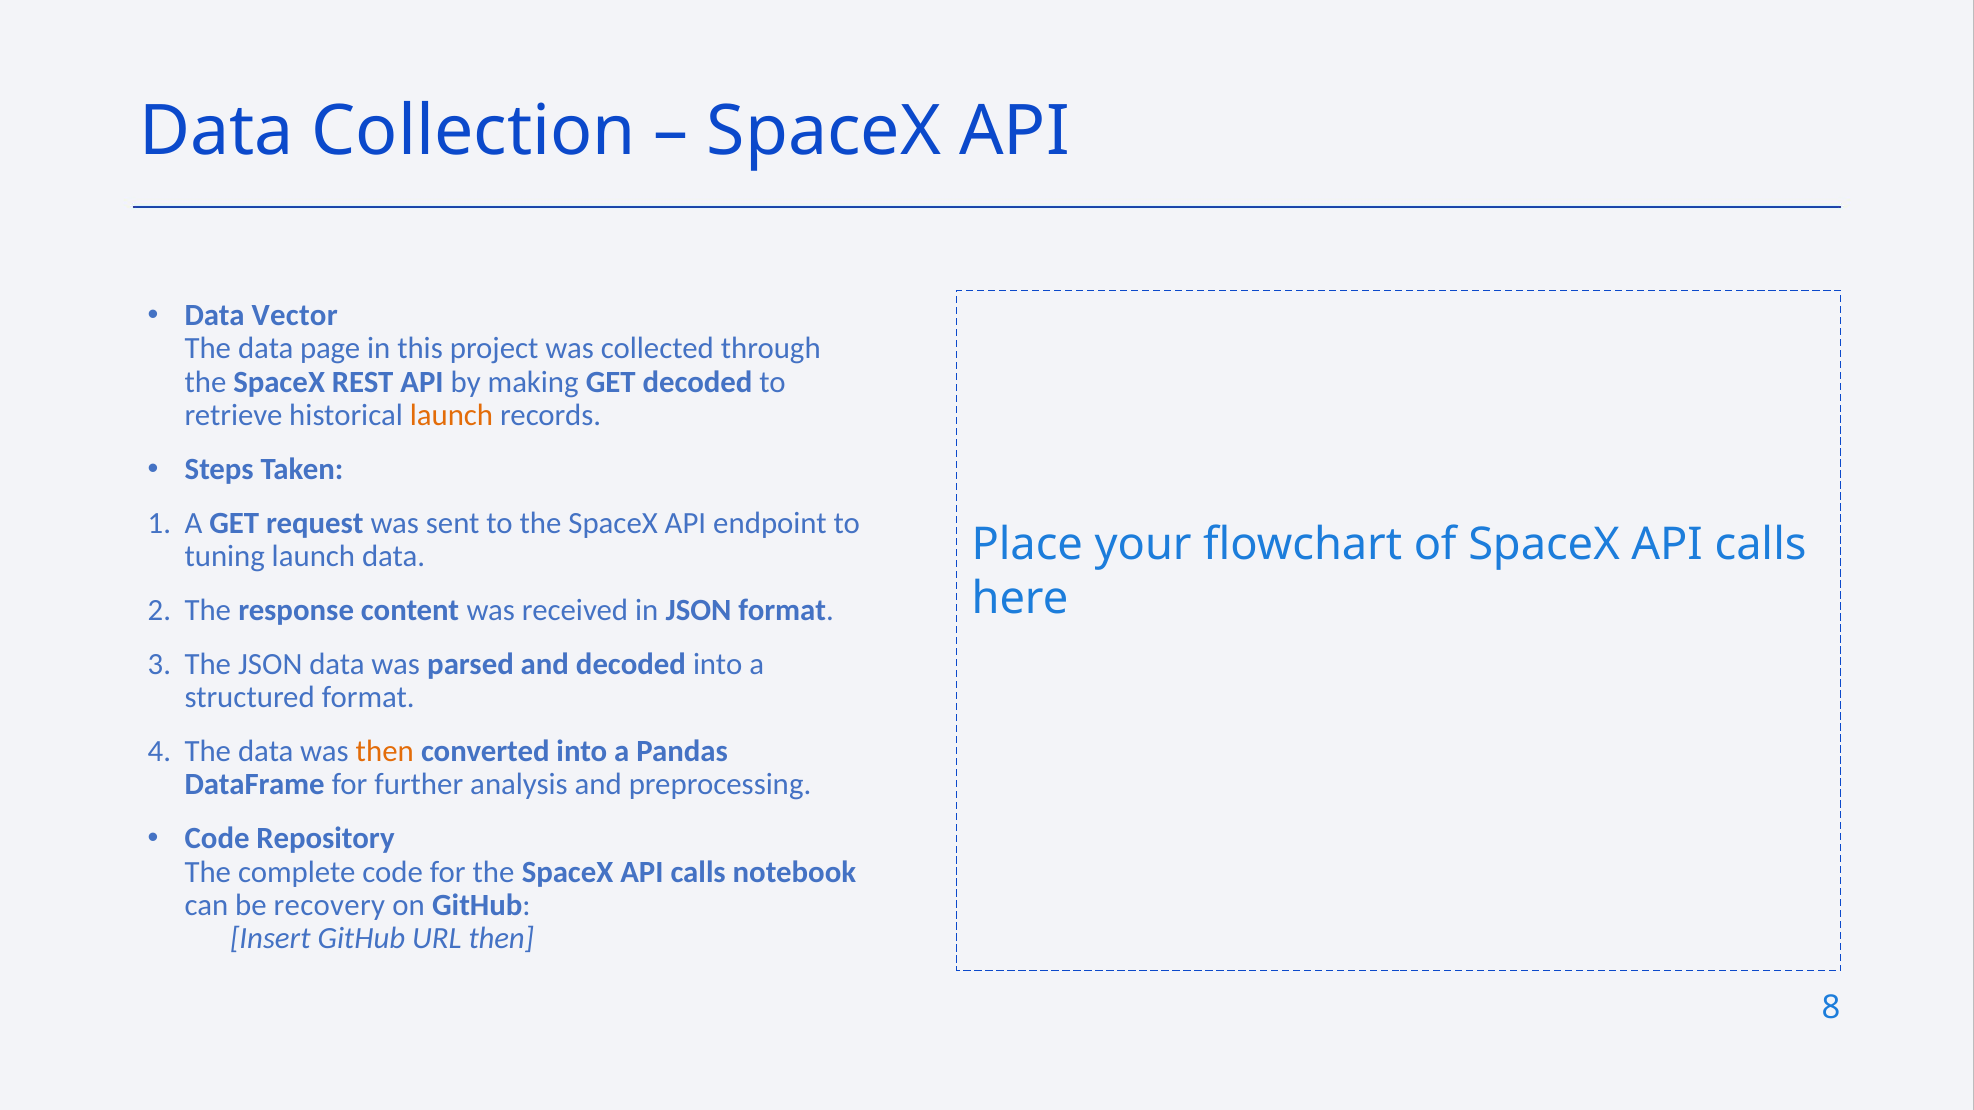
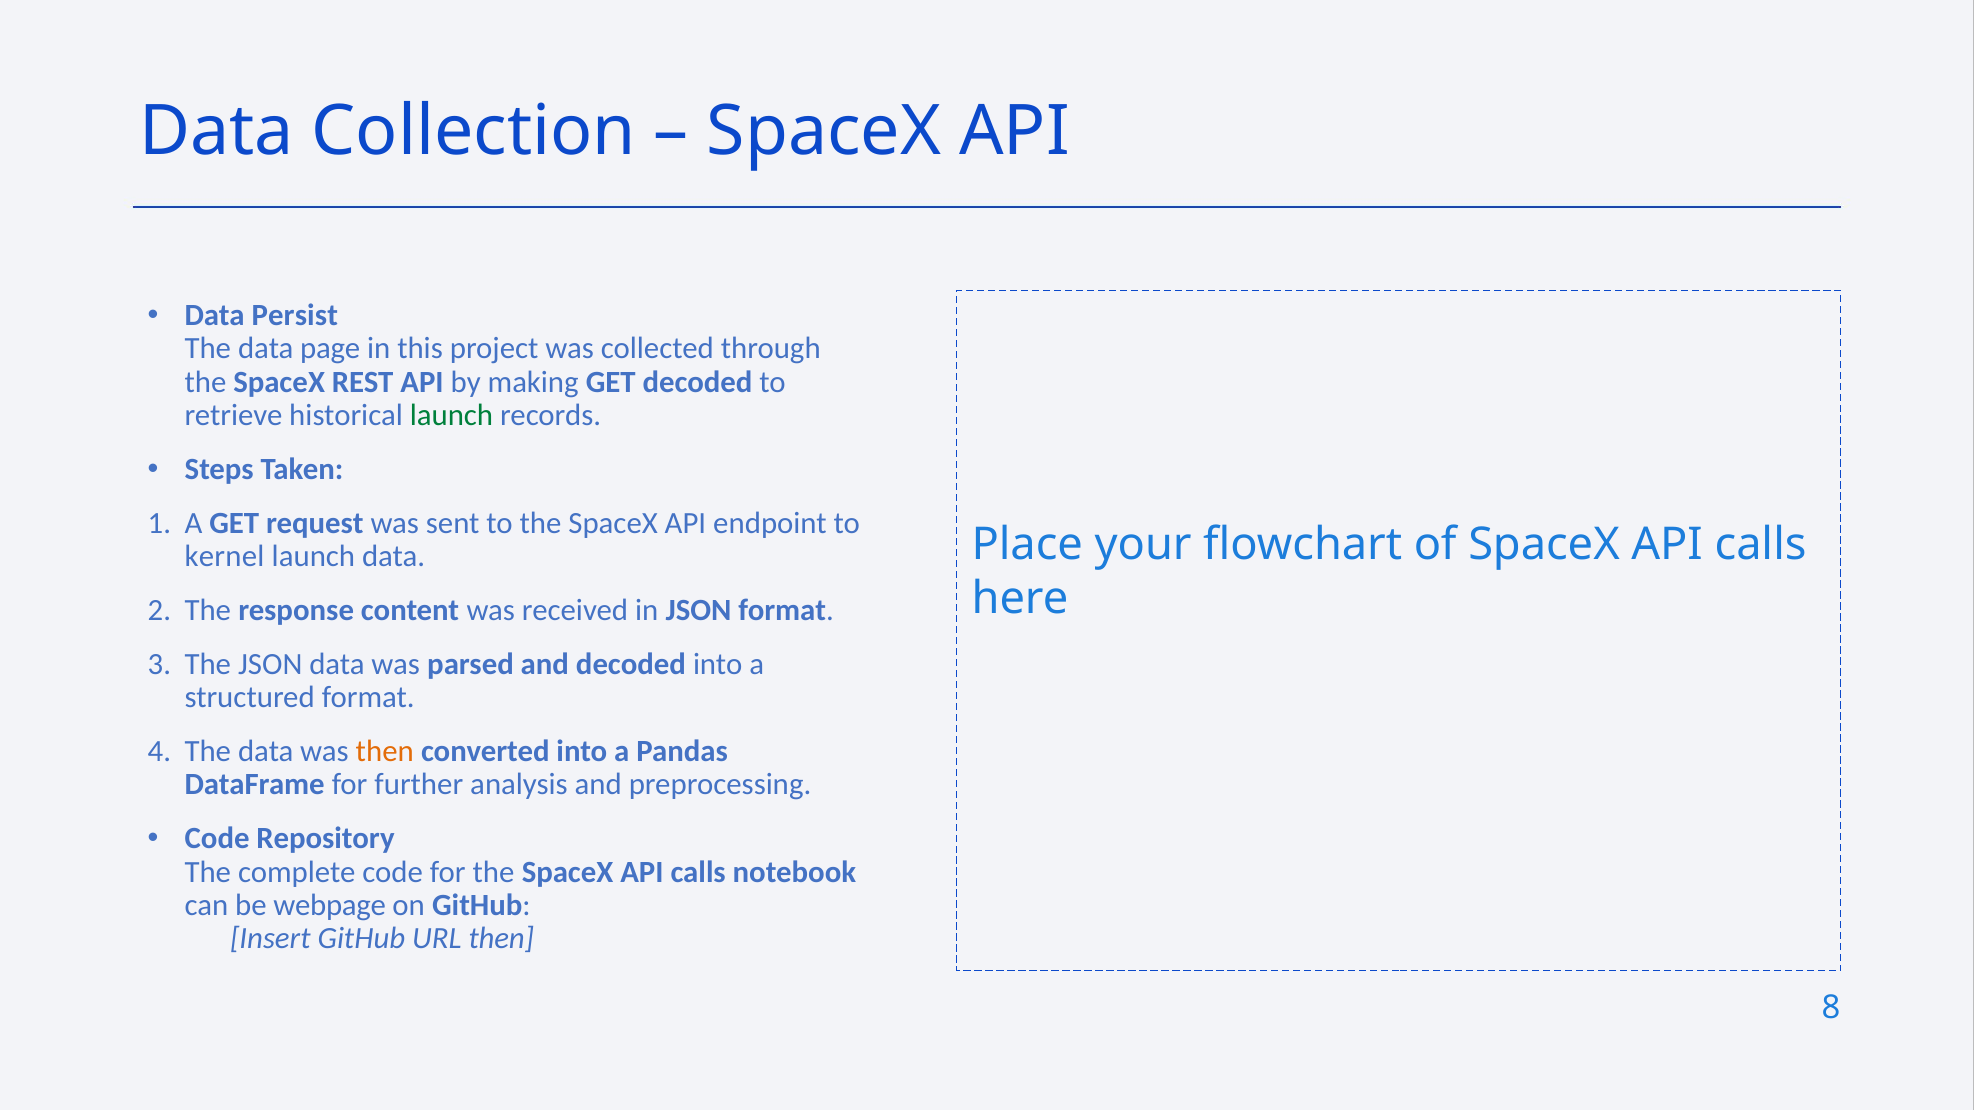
Vector: Vector -> Persist
launch at (452, 415) colour: orange -> green
tuning: tuning -> kernel
recovery: recovery -> webpage
